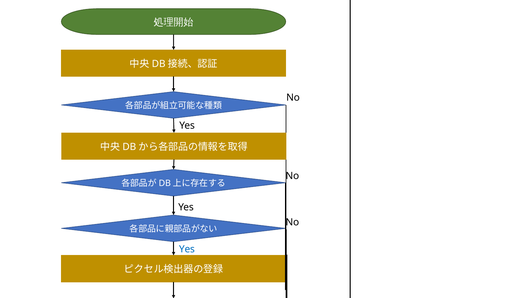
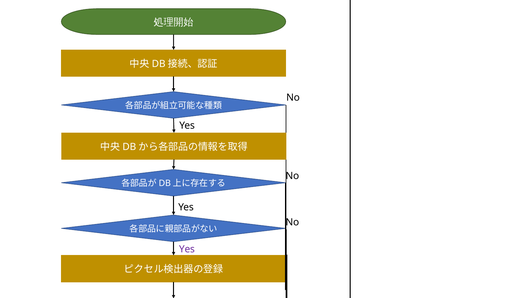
Yes at (187, 249) colour: blue -> purple
